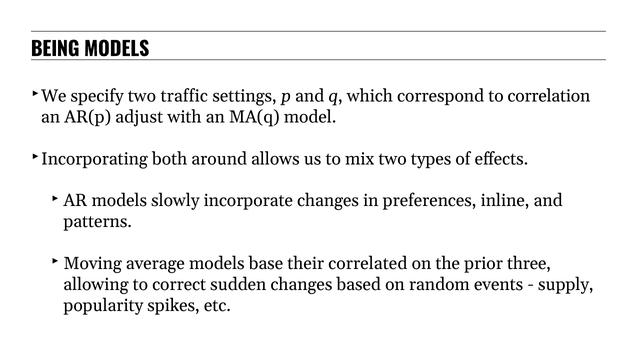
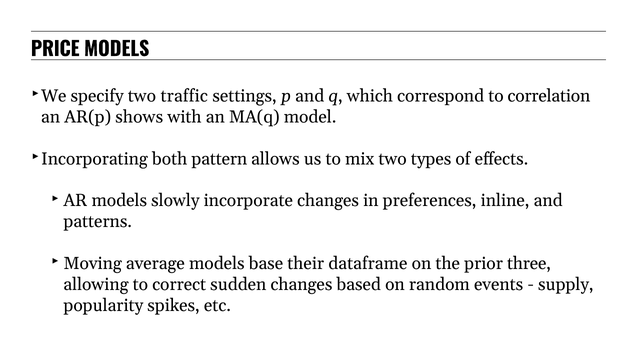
BEING: BEING -> PRICE
adjust: adjust -> shows
around: around -> pattern
correlated: correlated -> dataframe
